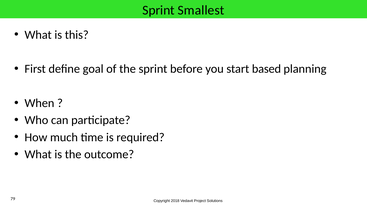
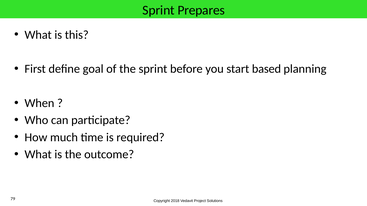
Smallest: Smallest -> Prepares
